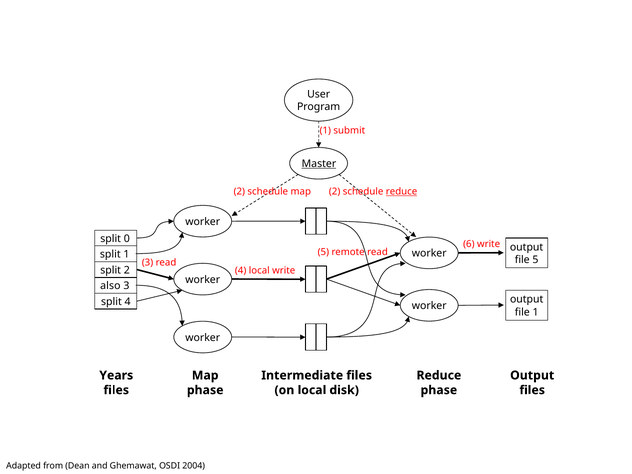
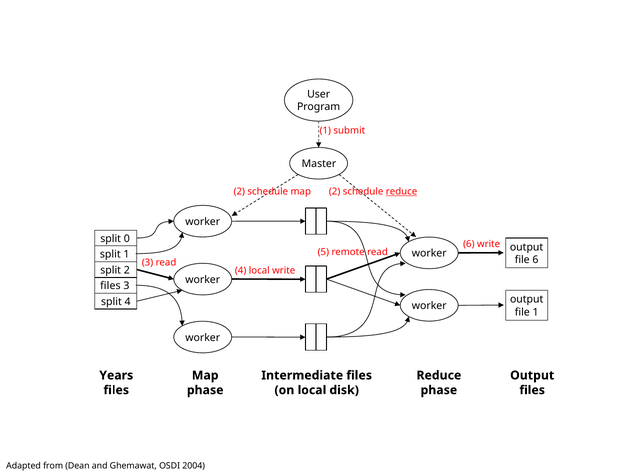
Master underline: present -> none
file 5: 5 -> 6
also at (110, 286): also -> files
